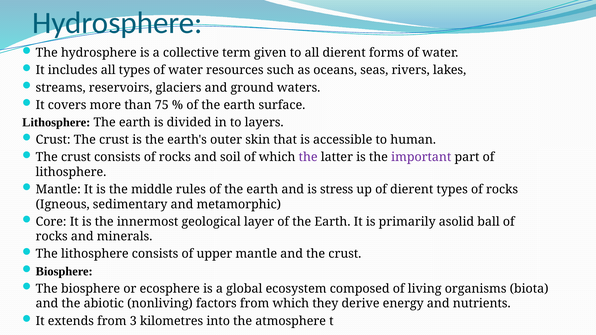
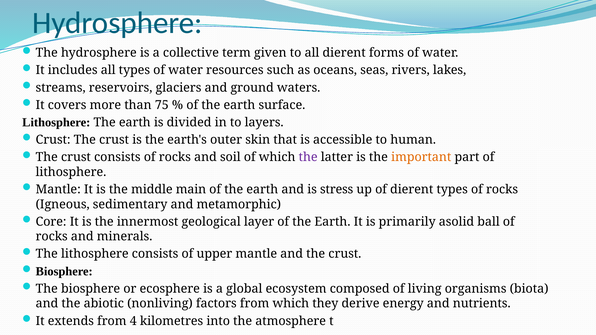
important colour: purple -> orange
rules: rules -> main
3: 3 -> 4
